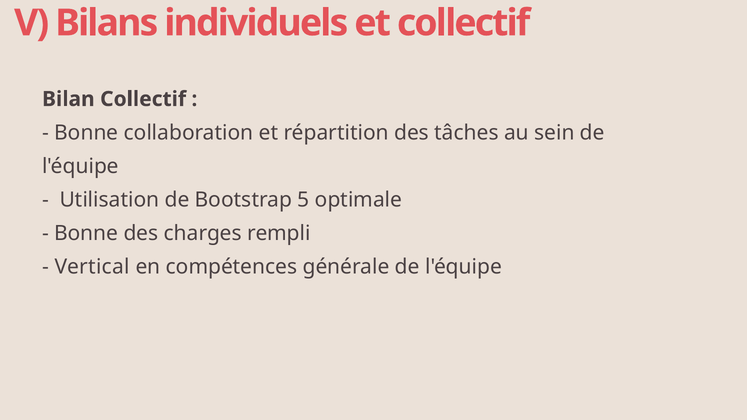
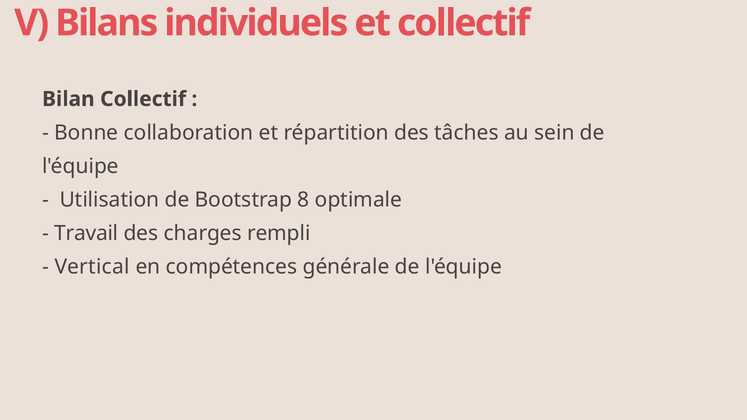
5: 5 -> 8
Bonne at (86, 233): Bonne -> Travail
